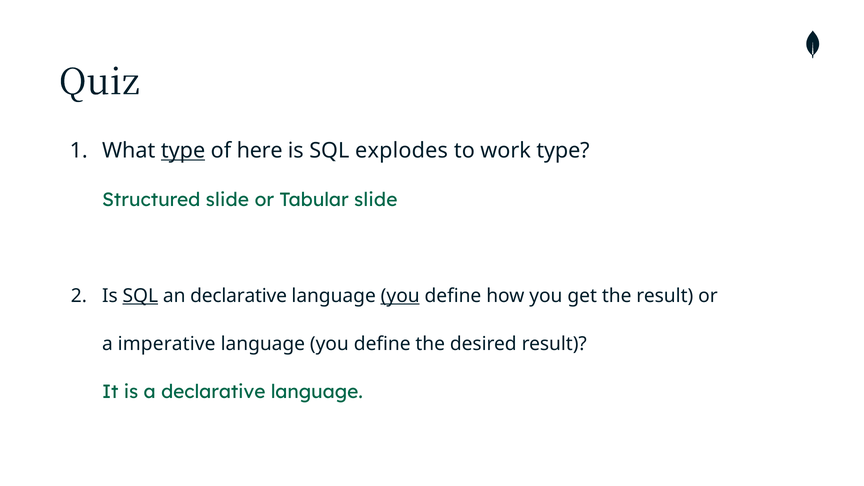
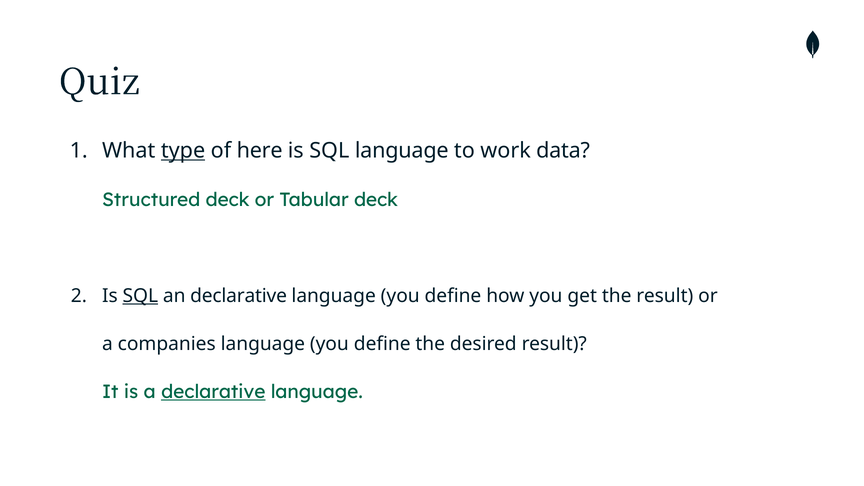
SQL explodes: explodes -> language
work type: type -> data
Structured slide: slide -> deck
Tabular slide: slide -> deck
you at (400, 296) underline: present -> none
imperative: imperative -> companies
declarative at (213, 392) underline: none -> present
